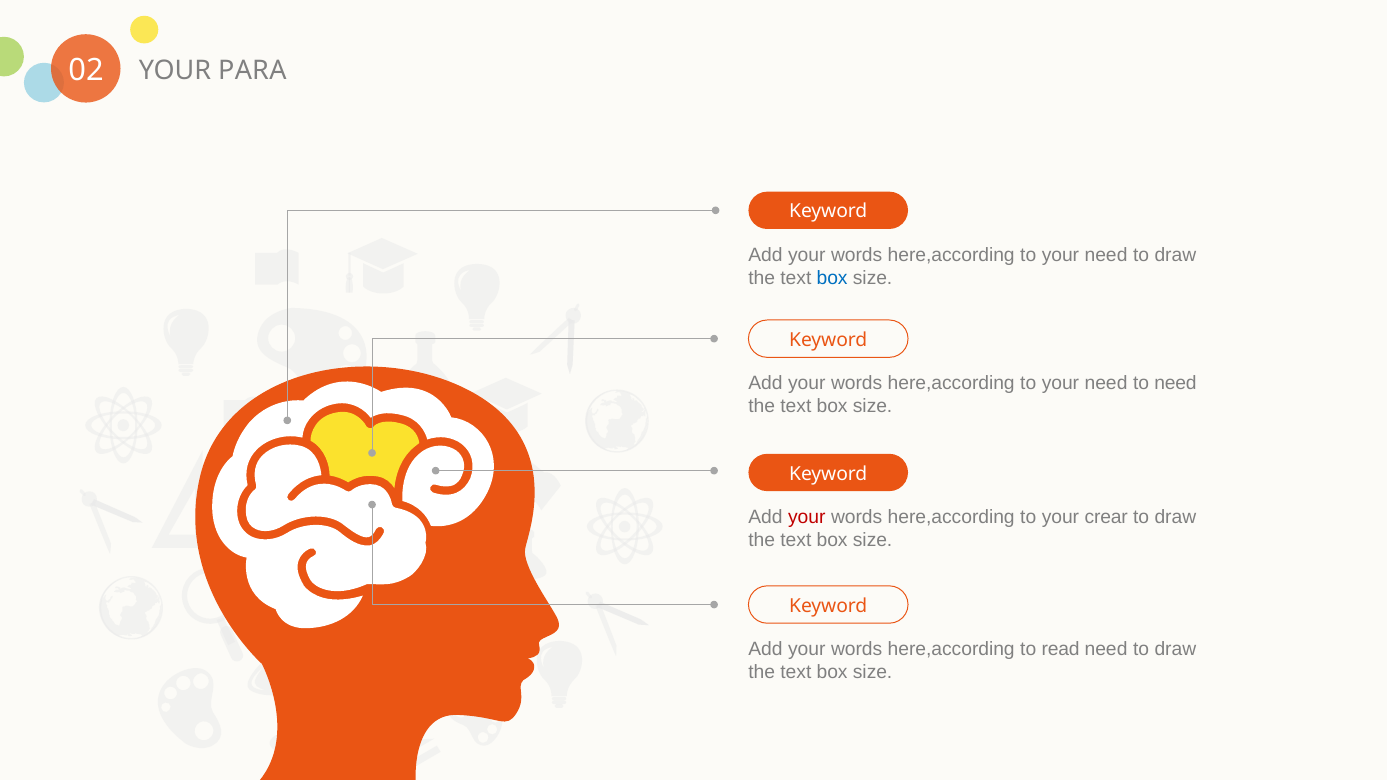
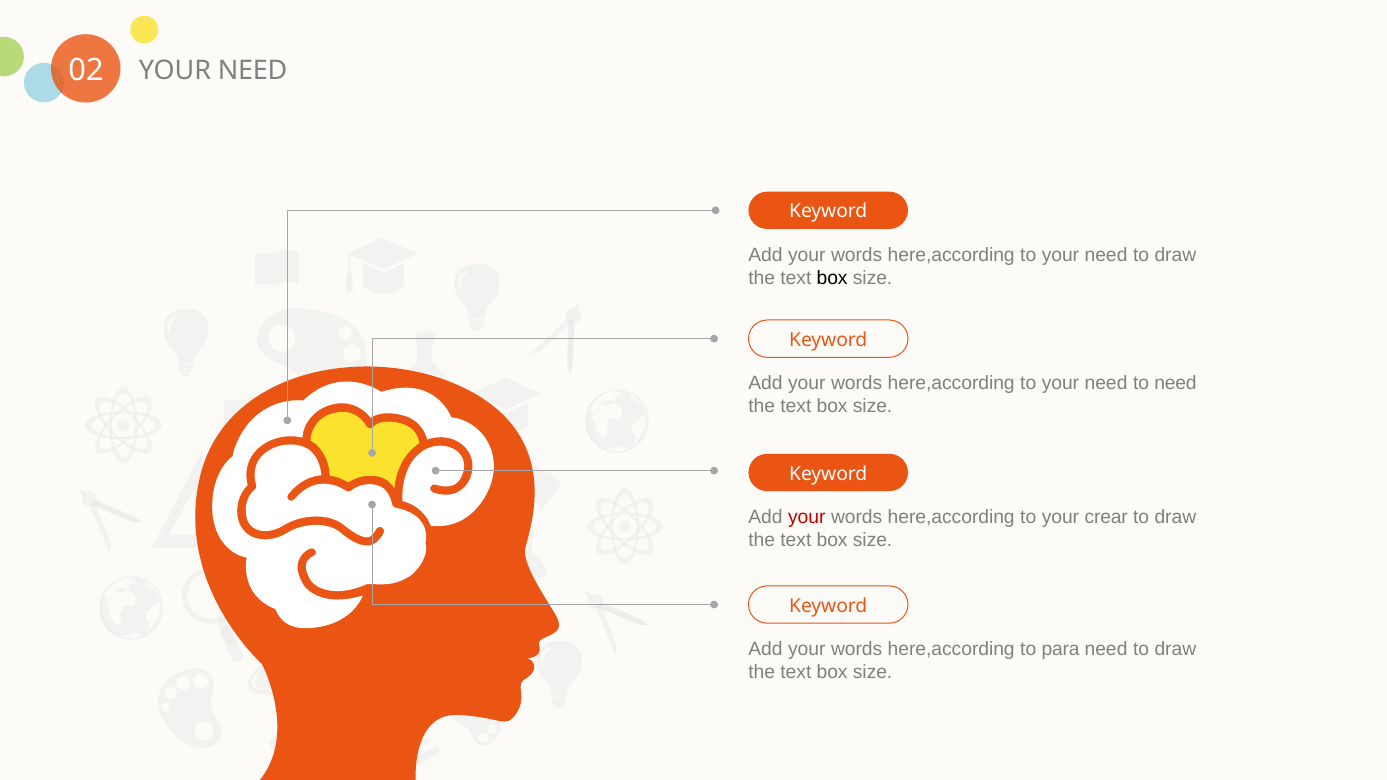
02 YOUR PARA: PARA -> NEED
box at (832, 278) colour: blue -> black
read: read -> para
